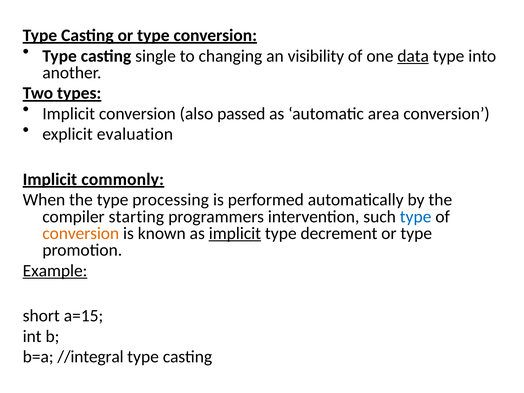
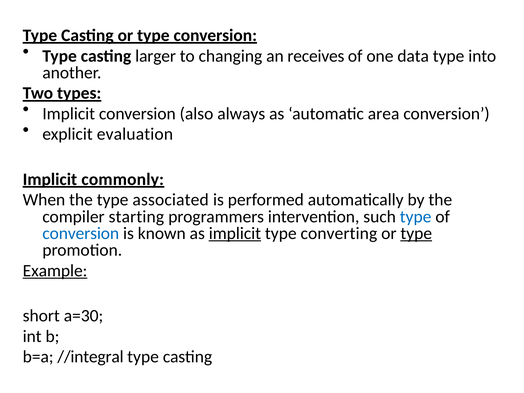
single: single -> larger
visibility: visibility -> receives
data underline: present -> none
passed: passed -> always
processing: processing -> associated
conversion at (81, 233) colour: orange -> blue
decrement: decrement -> converting
type at (416, 233) underline: none -> present
a=15: a=15 -> a=30
